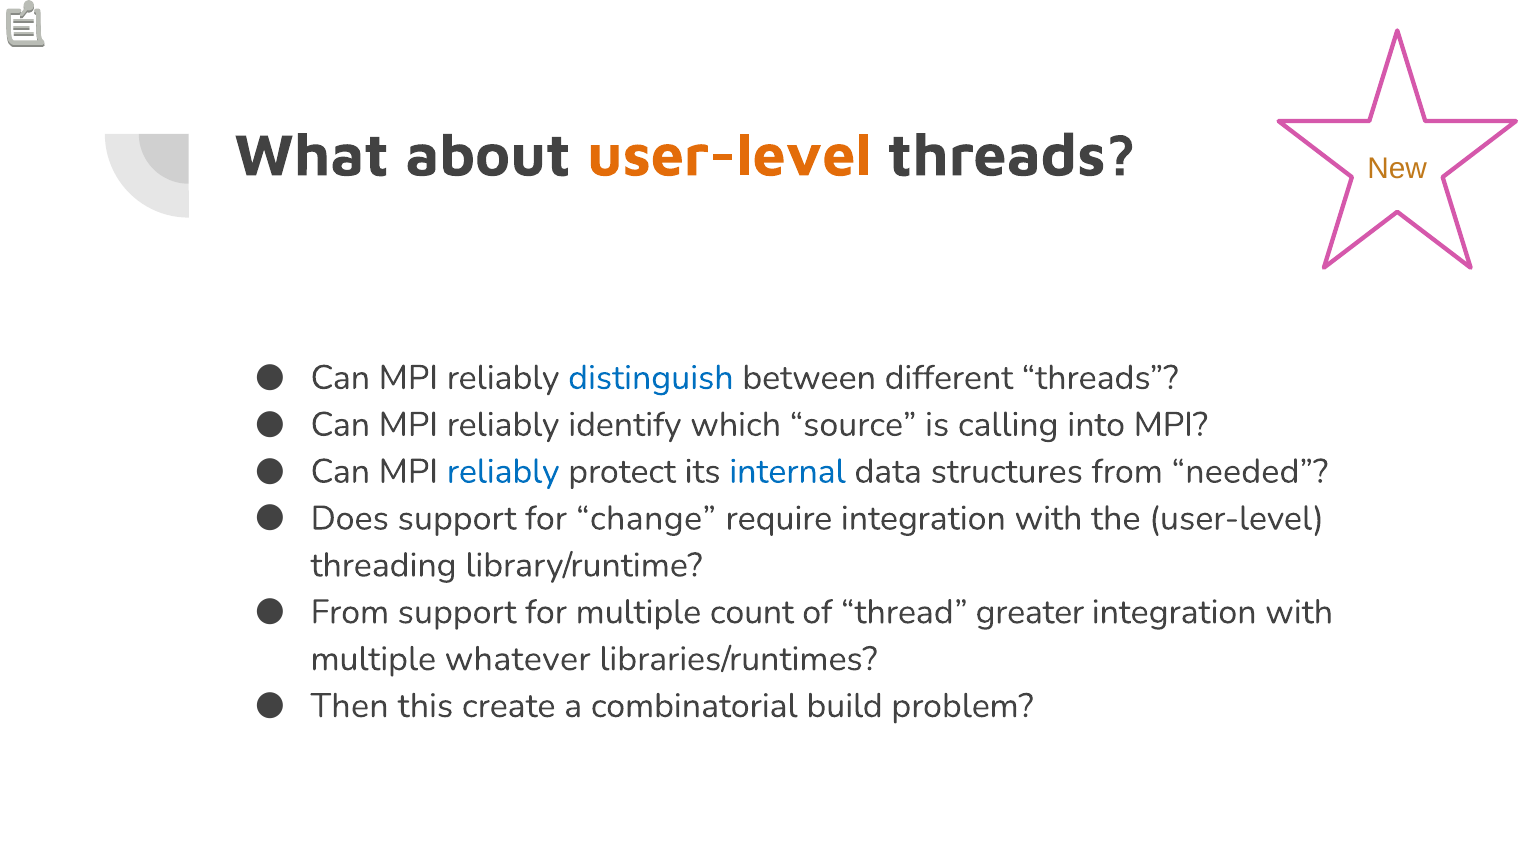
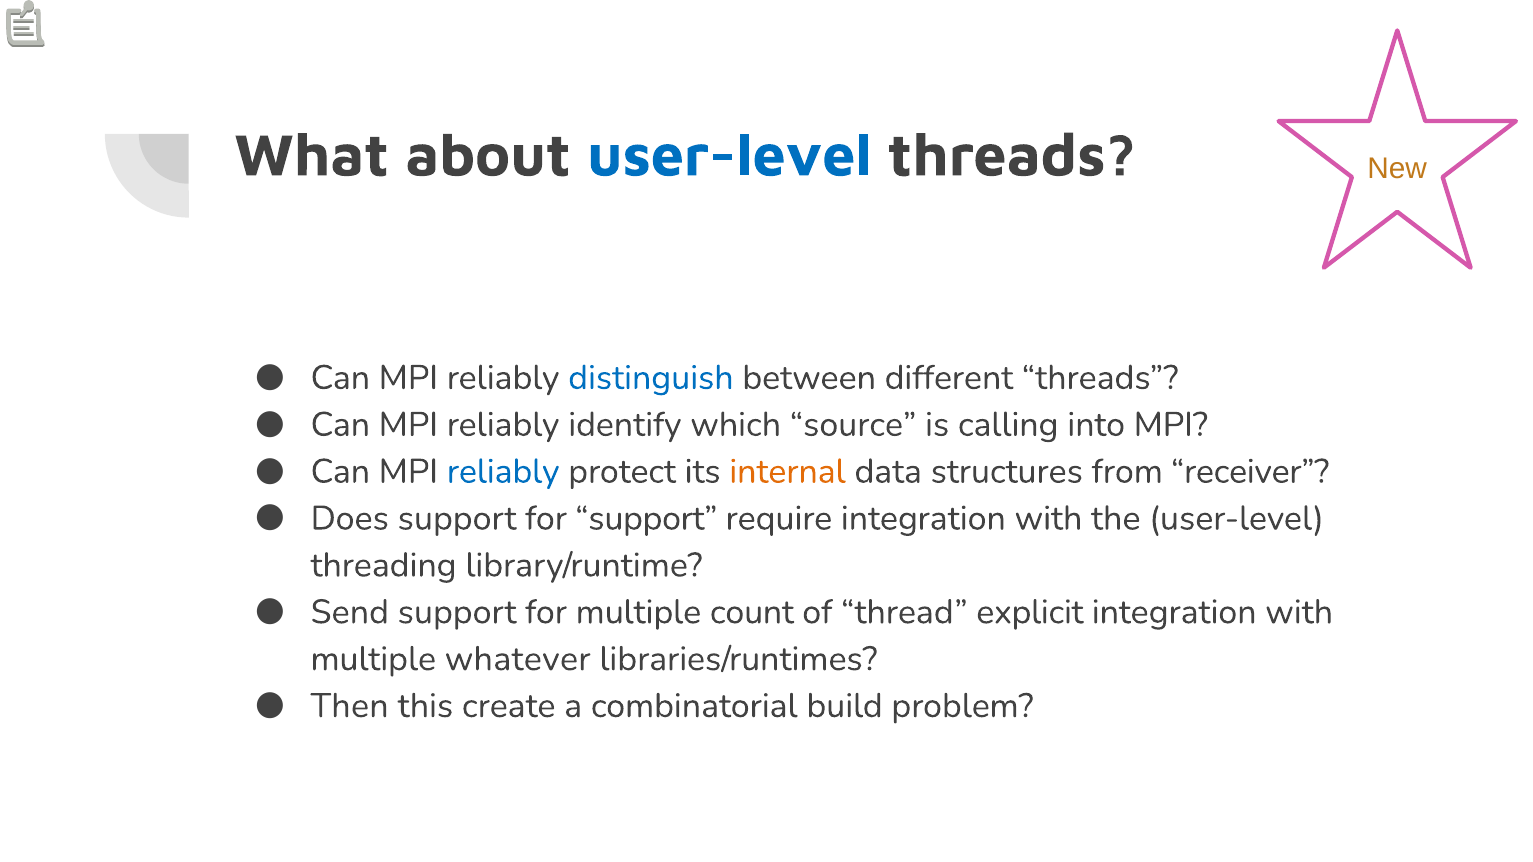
user-level at (729, 156) colour: orange -> blue
internal colour: blue -> orange
needed: needed -> receiver
for change: change -> support
From at (350, 612): From -> Send
greater: greater -> explicit
